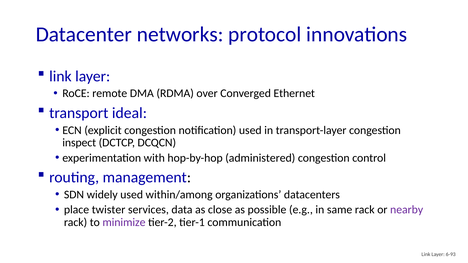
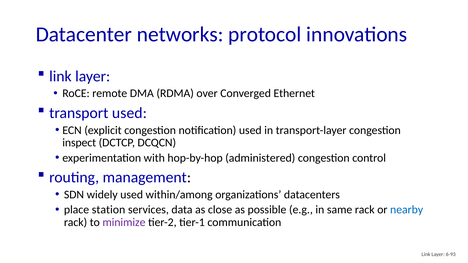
transport ideal: ideal -> used
twister: twister -> station
nearby colour: purple -> blue
